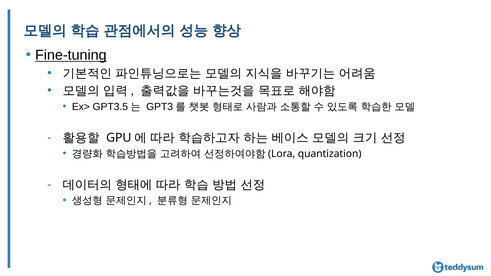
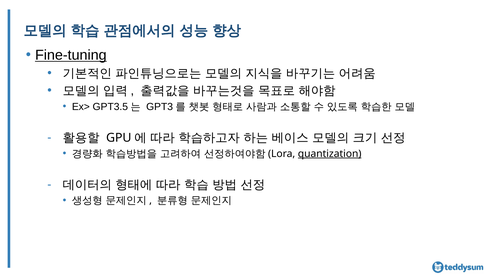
quantization underline: none -> present
